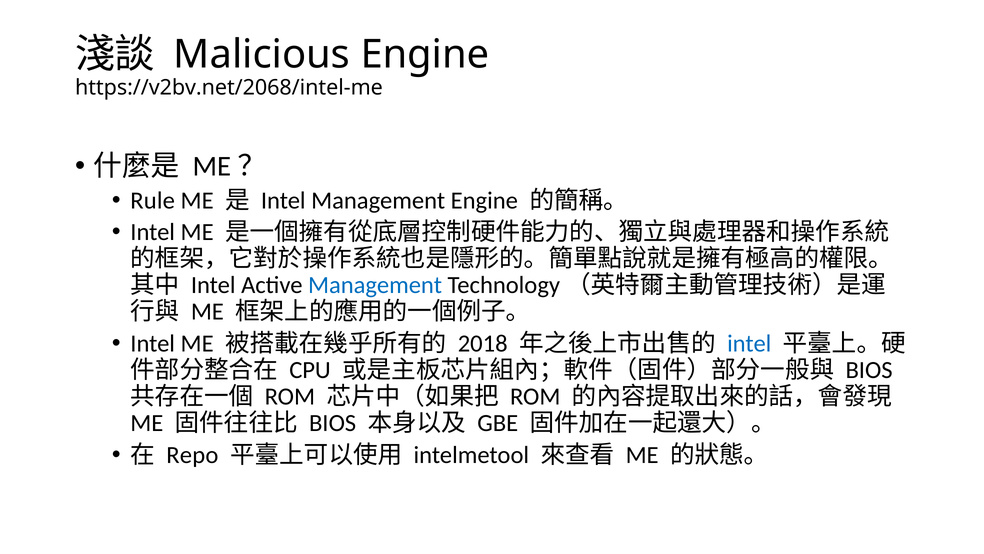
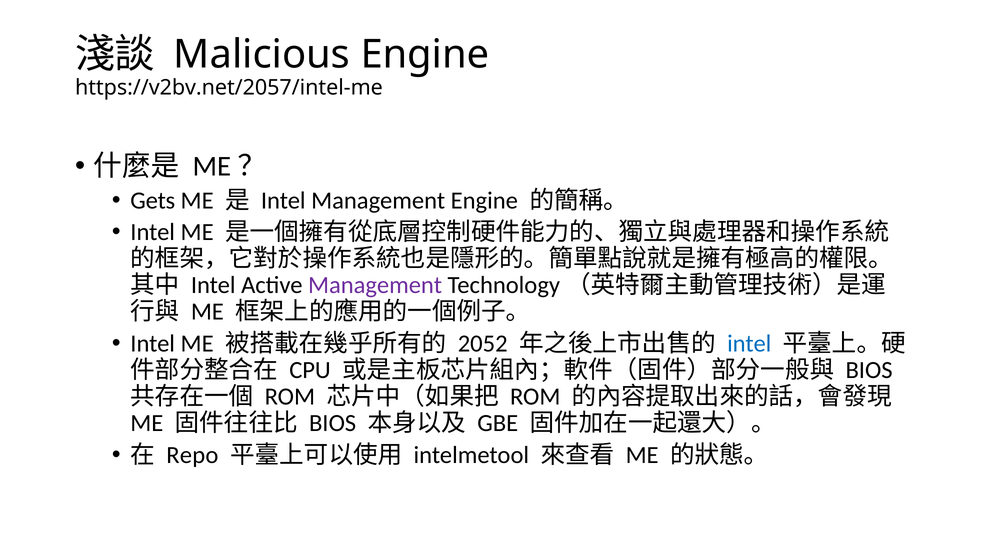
https://v2bv.net/2068/intel-me: https://v2bv.net/2068/intel-me -> https://v2bv.net/2057/intel-me
Rule: Rule -> Gets
Management at (375, 285) colour: blue -> purple
2018: 2018 -> 2052
